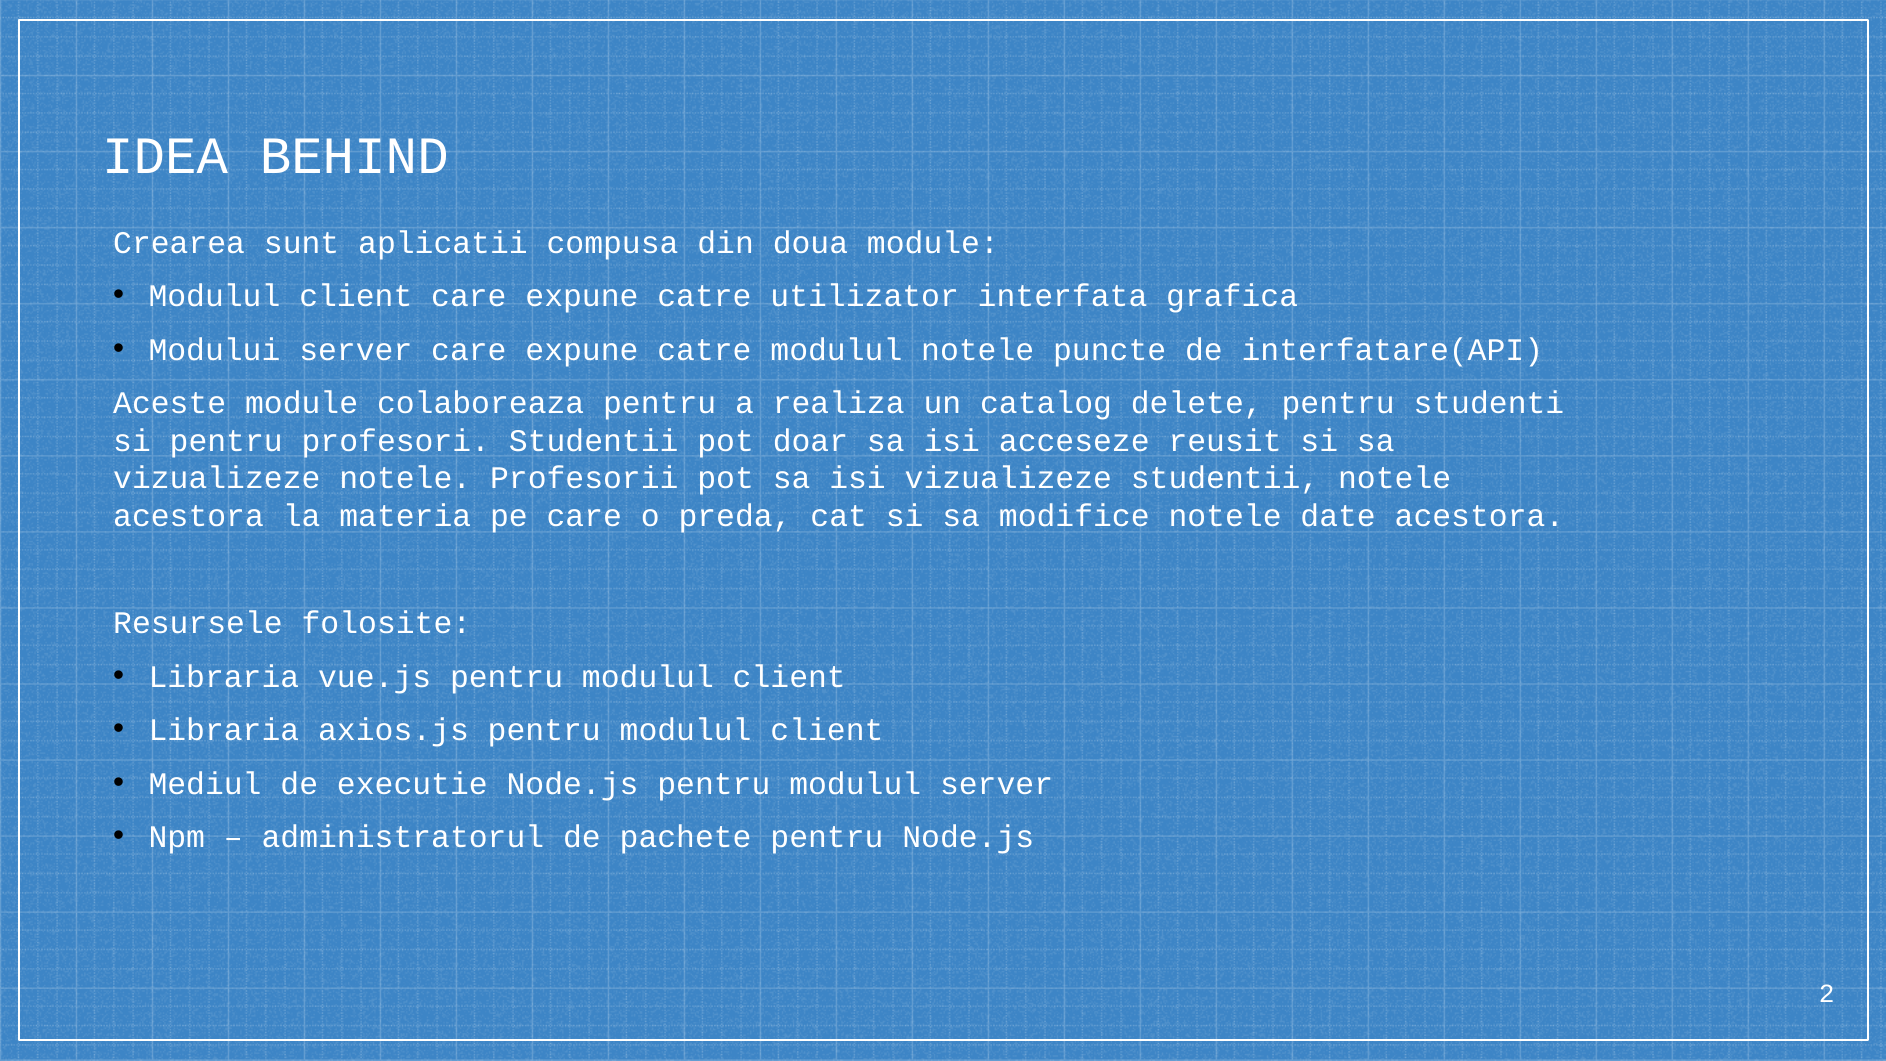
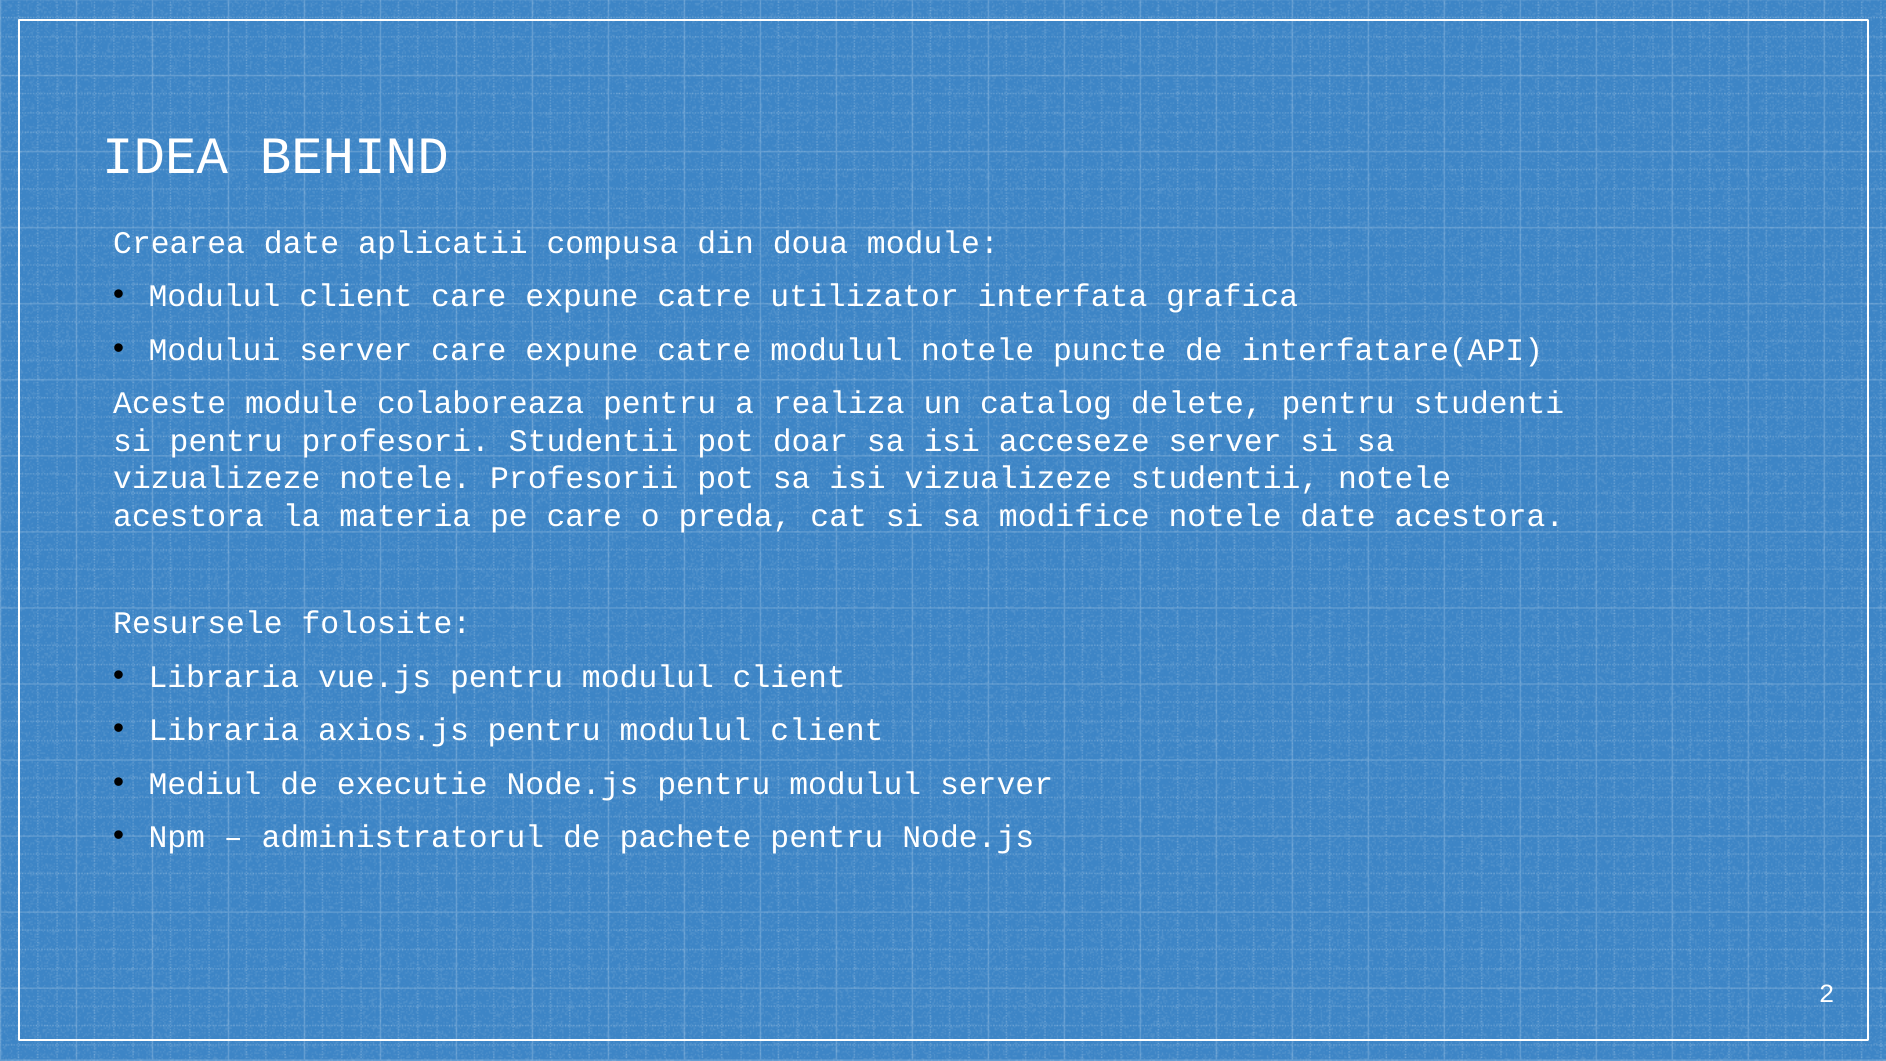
Crearea sunt: sunt -> date
acceseze reusit: reusit -> server
